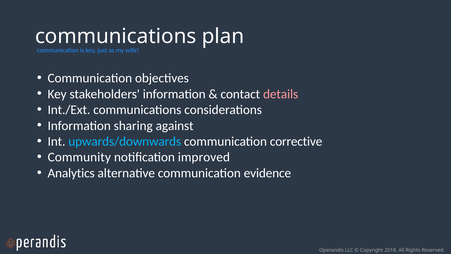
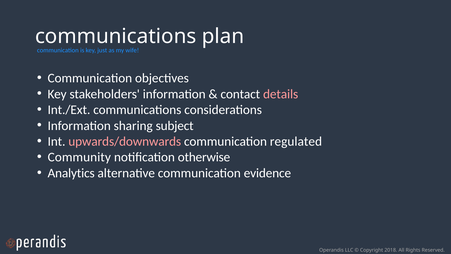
against: against -> subject
upwards/downwards colour: light blue -> pink
corrective: corrective -> regulated
improved: improved -> otherwise
